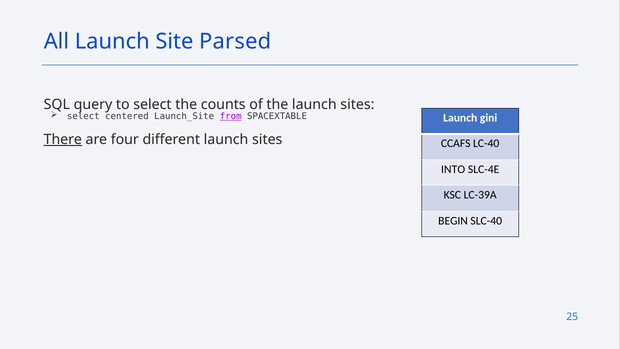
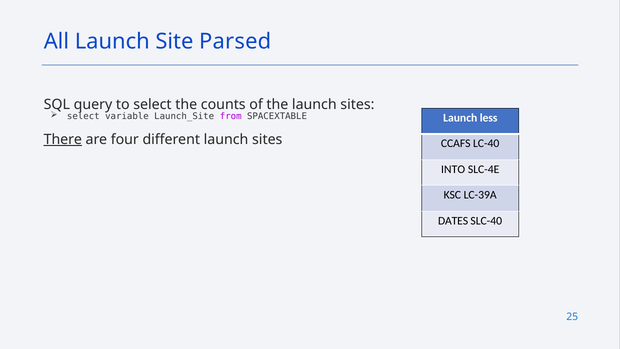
centered: centered -> variable
from underline: present -> none
gini: gini -> less
BEGIN: BEGIN -> DATES
